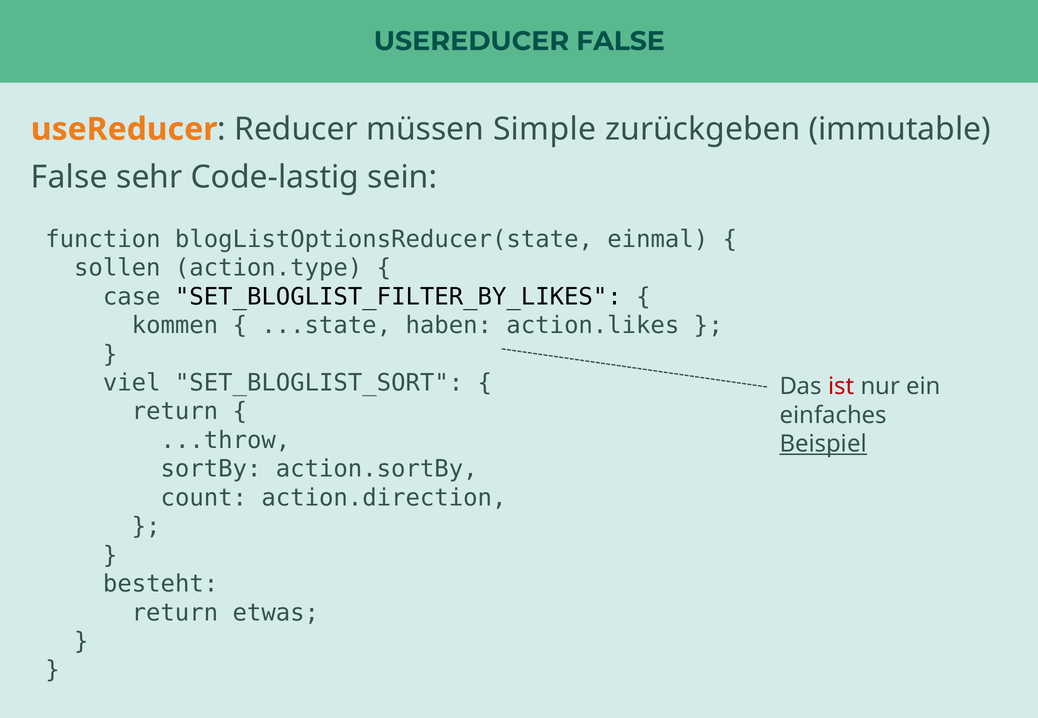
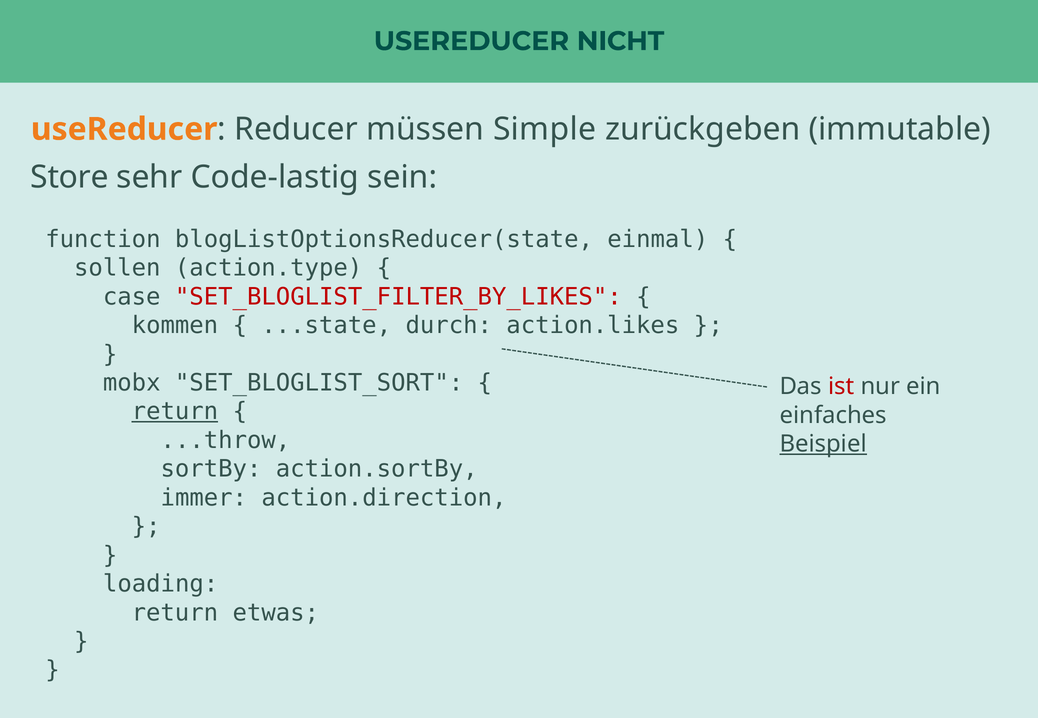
USEREDUCER FALSE: FALSE -> NICHT
False at (69, 177): False -> Store
SET_BLOGLIST_FILTER_BY_LIKES colour: black -> red
haben: haben -> durch
viel: viel -> mobx
return at (175, 412) underline: none -> present
count: count -> immer
besteht: besteht -> loading
